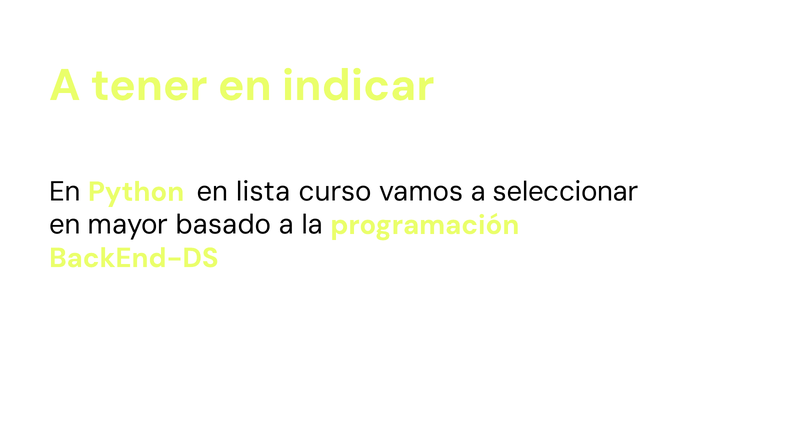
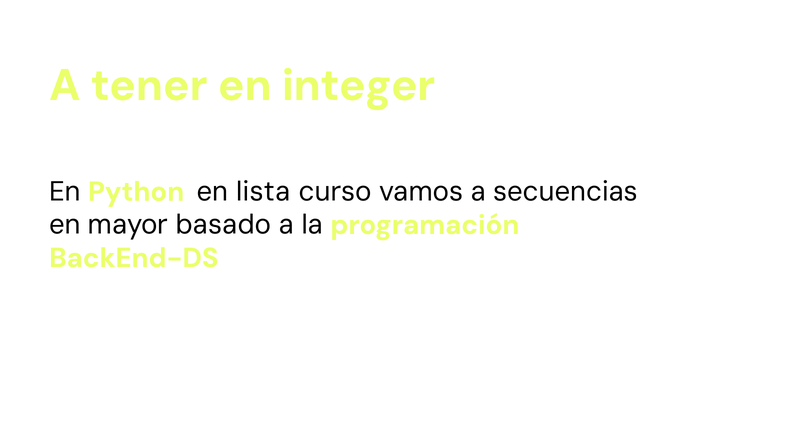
indicar: indicar -> integer
seleccionar: seleccionar -> secuencias
